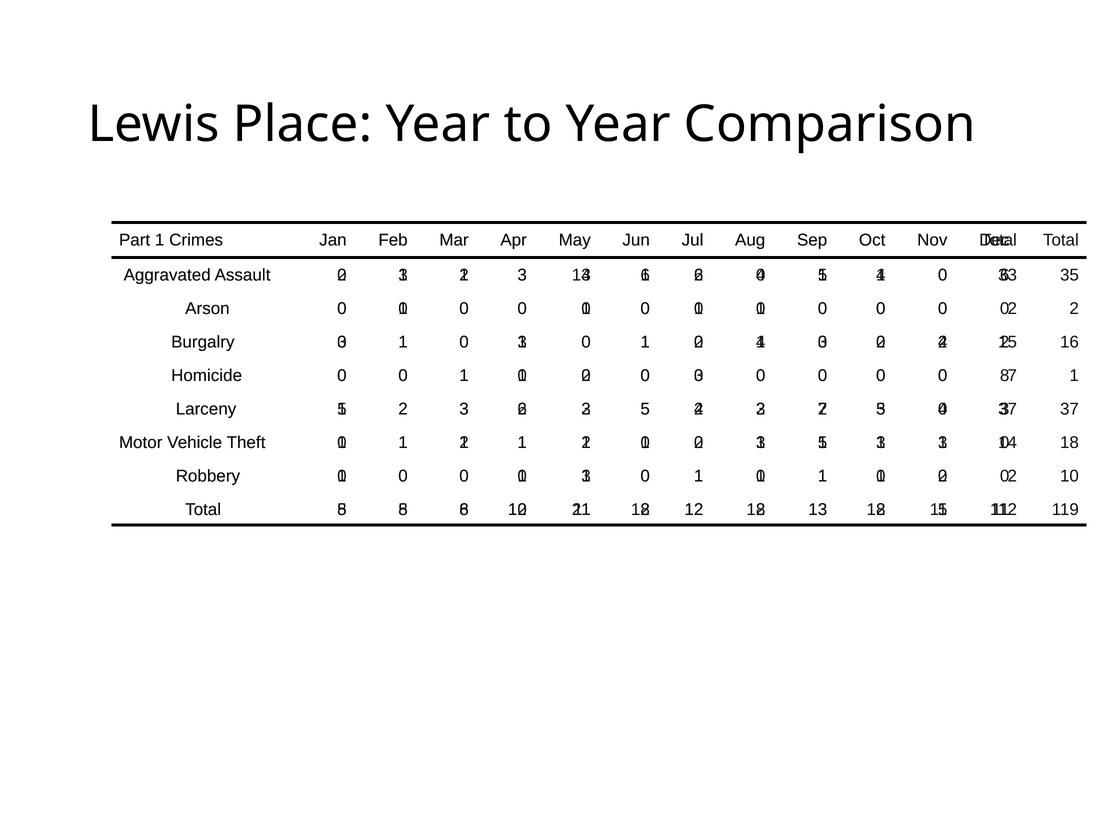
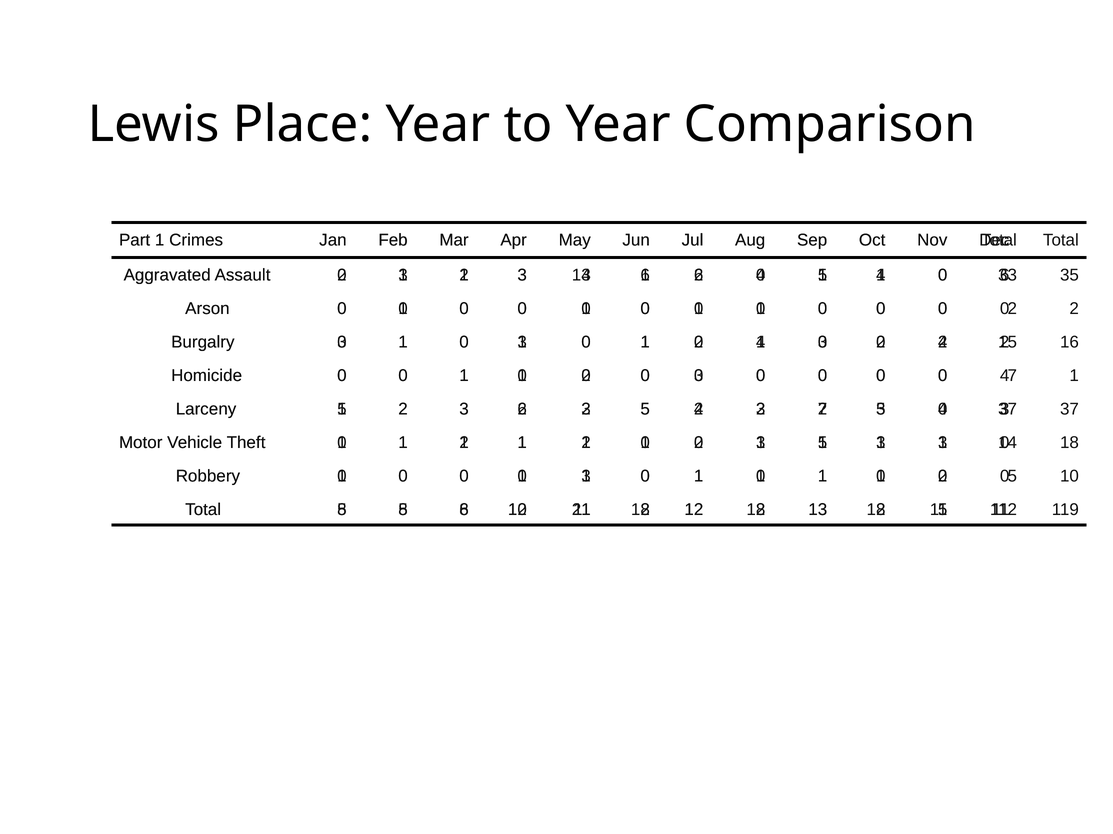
8 at (1005, 376): 8 -> 4
2 at (1012, 476): 2 -> 5
